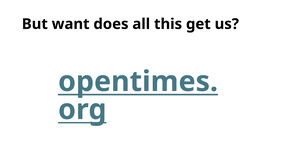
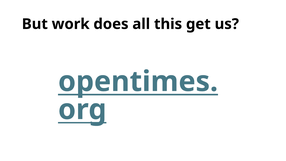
want: want -> work
